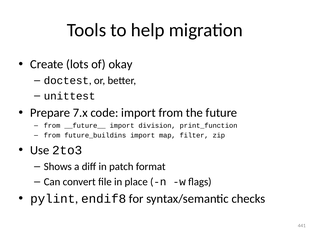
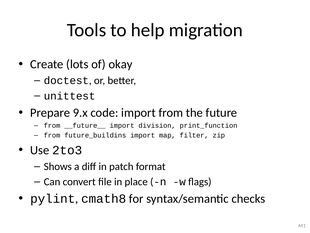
7.x: 7.x -> 9.x
endif8: endif8 -> cmath8
